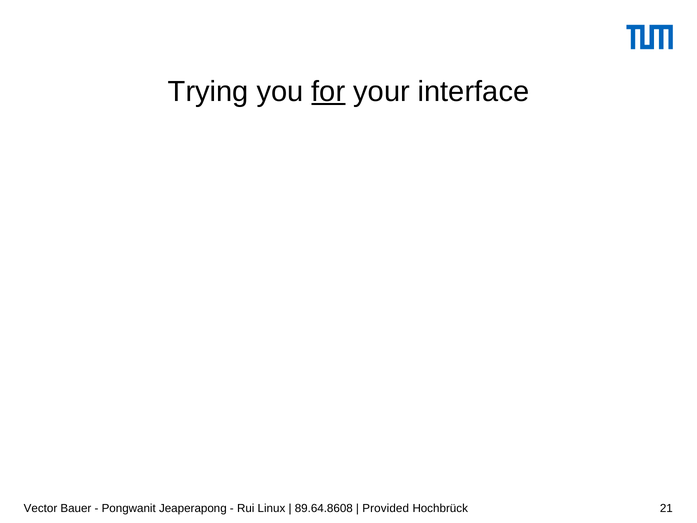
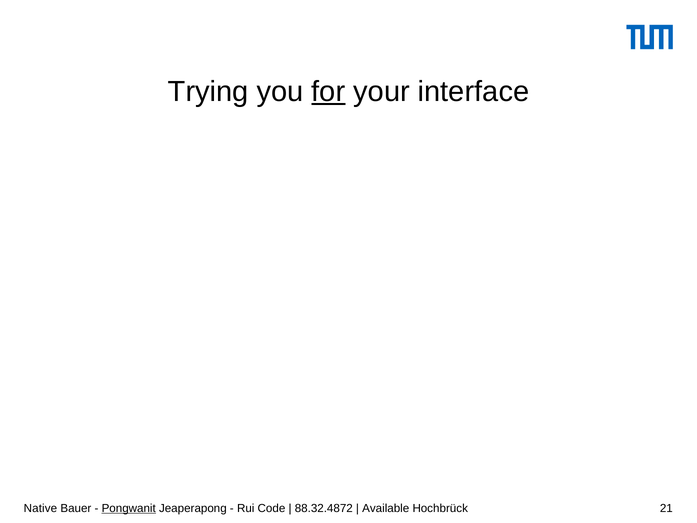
Vector: Vector -> Native
Pongwanit underline: none -> present
Linux: Linux -> Code
89.64.8608: 89.64.8608 -> 88.32.4872
Provided: Provided -> Available
